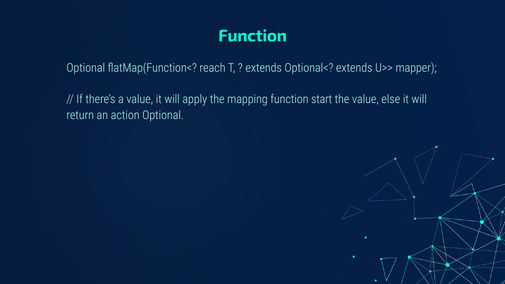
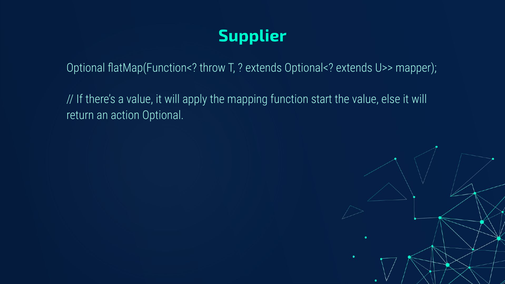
Function at (253, 36): Function -> Supplier
reach: reach -> throw
